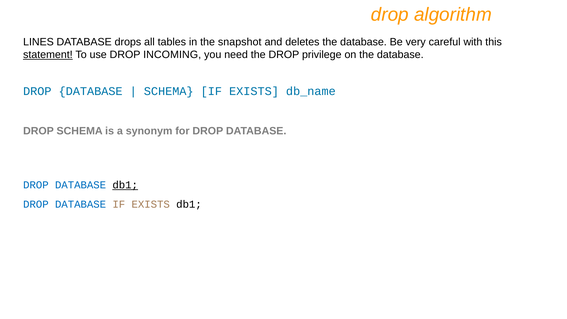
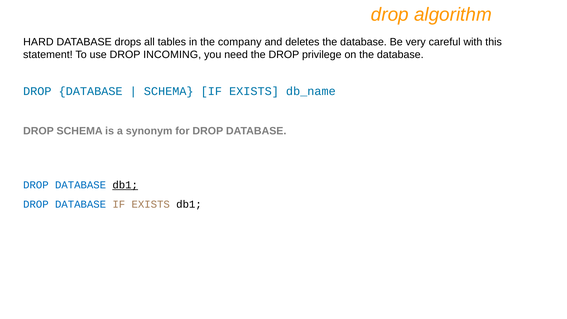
LINES: LINES -> HARD
snapshot: snapshot -> company
statement underline: present -> none
